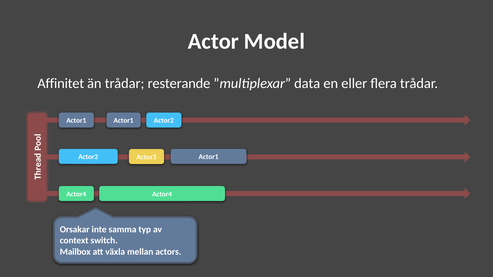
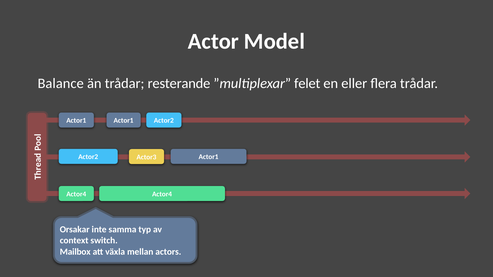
Affinitet: Affinitet -> Balance
data: data -> felet
